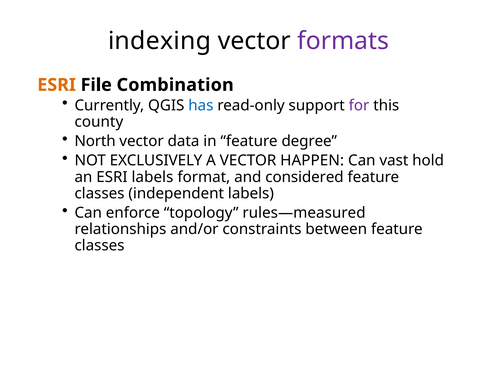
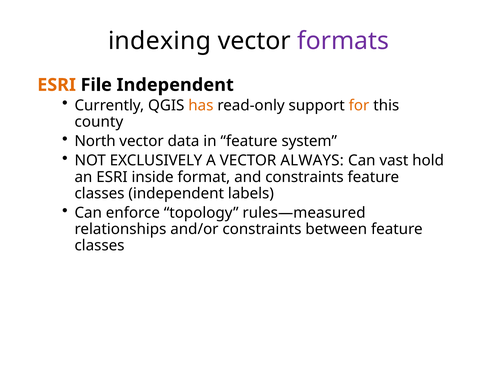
File Combination: Combination -> Independent
has colour: blue -> orange
for colour: purple -> orange
degree: degree -> system
HAPPEN: HAPPEN -> ALWAYS
ESRI labels: labels -> inside
and considered: considered -> constraints
